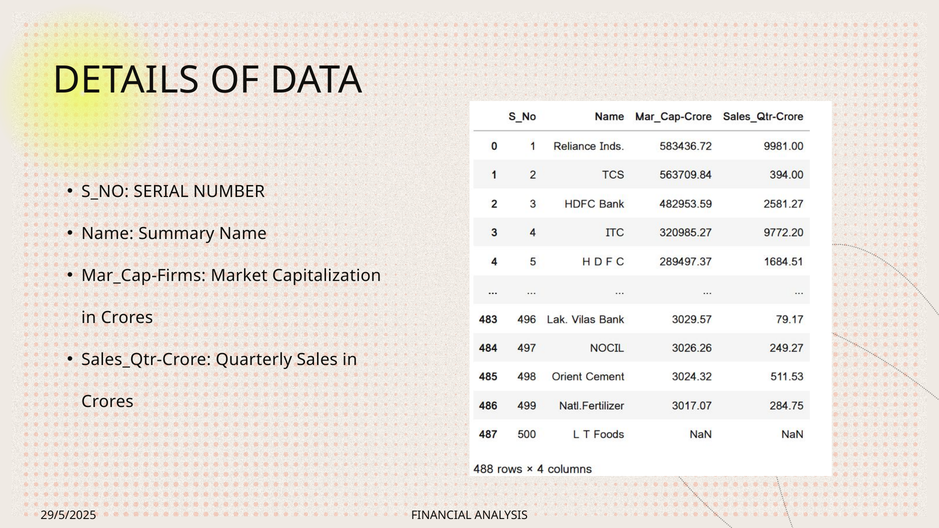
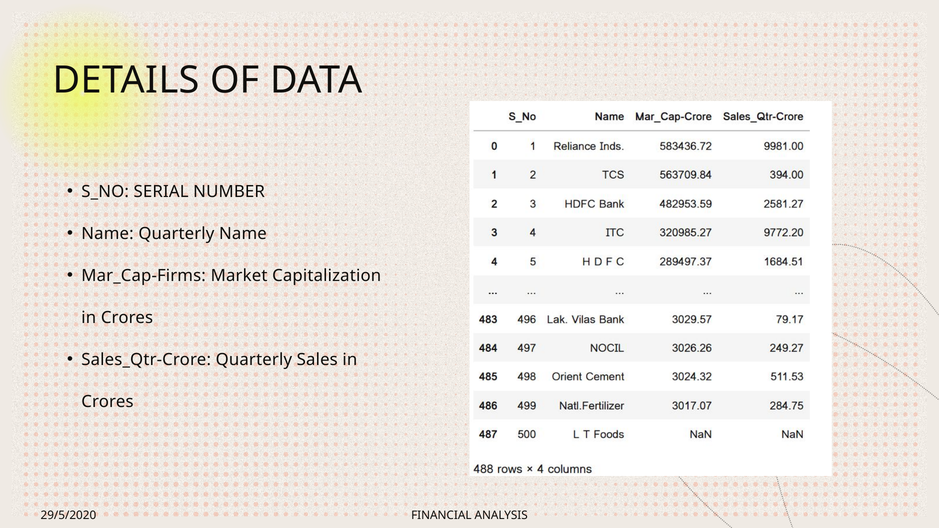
Name Summary: Summary -> Quarterly
29/5/2025: 29/5/2025 -> 29/5/2020
